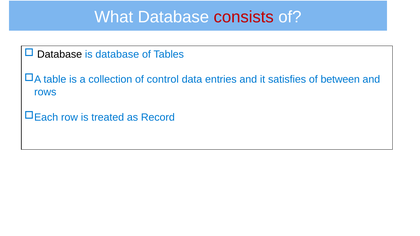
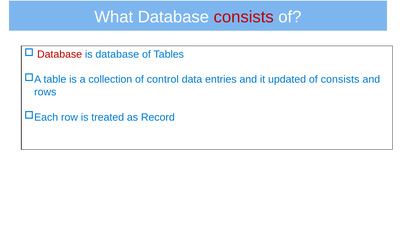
Database at (60, 54) colour: black -> red
satisfies: satisfies -> updated
of between: between -> consists
